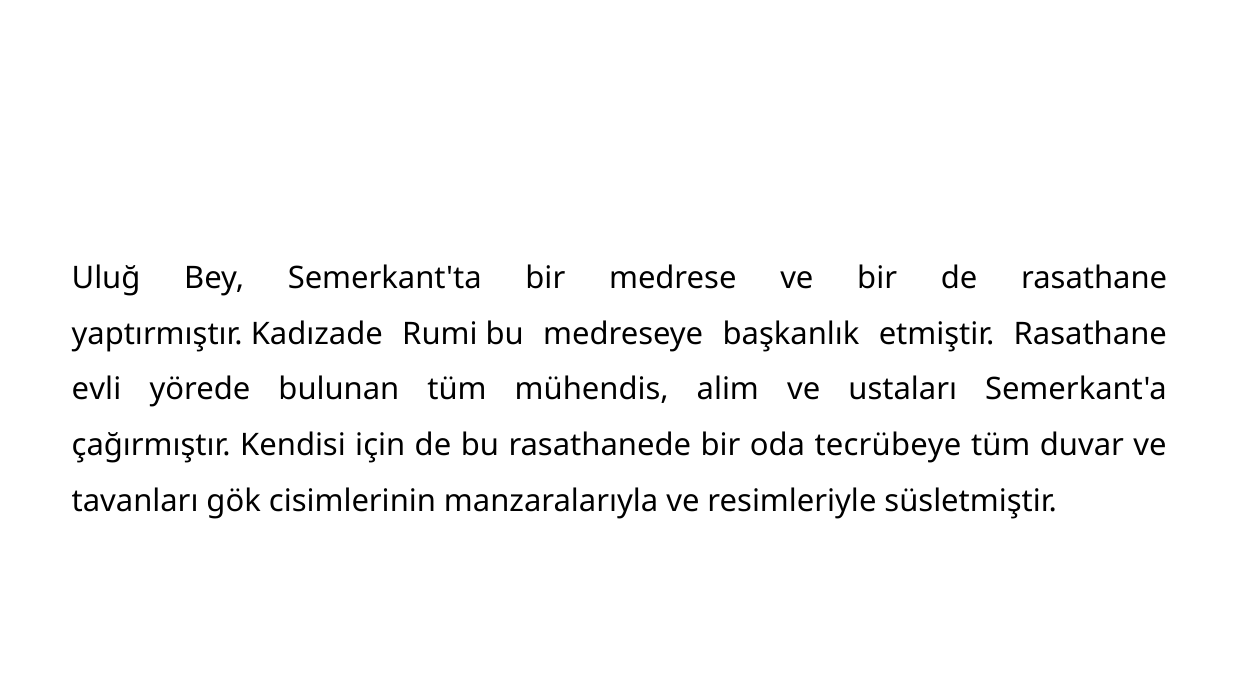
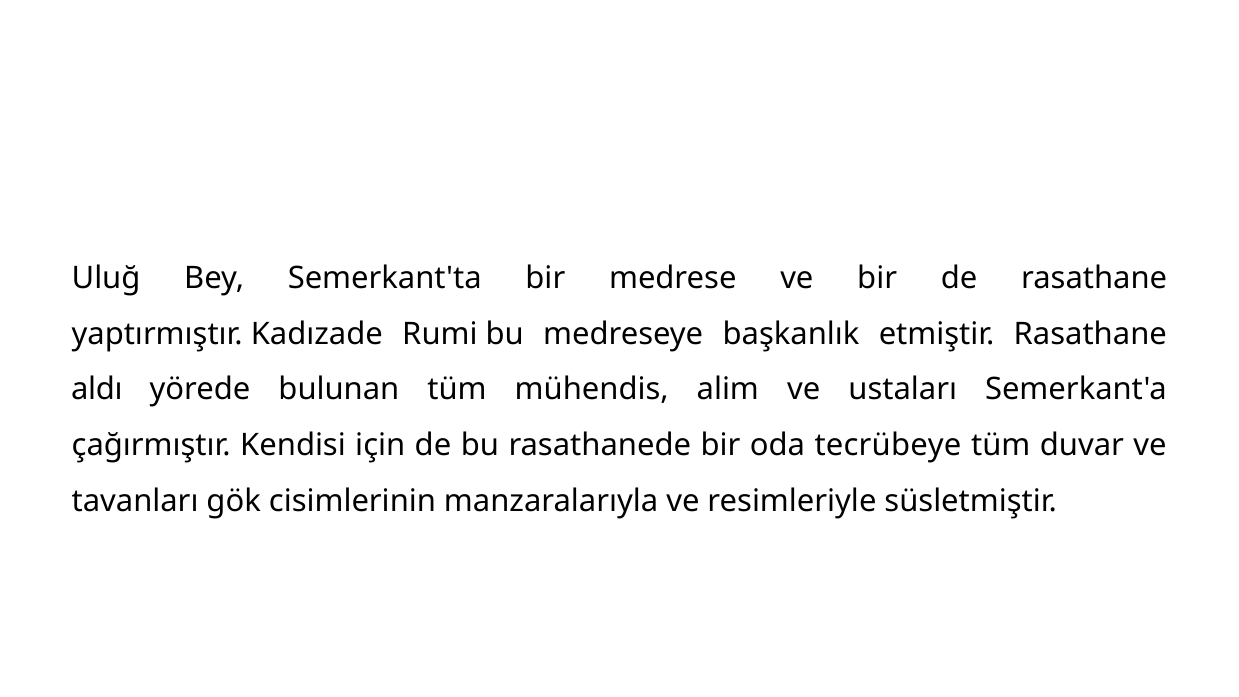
evli: evli -> aldı
